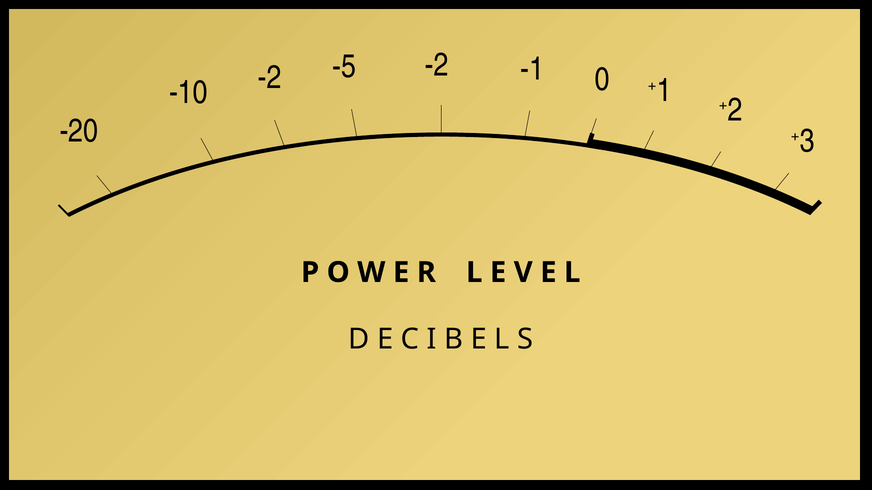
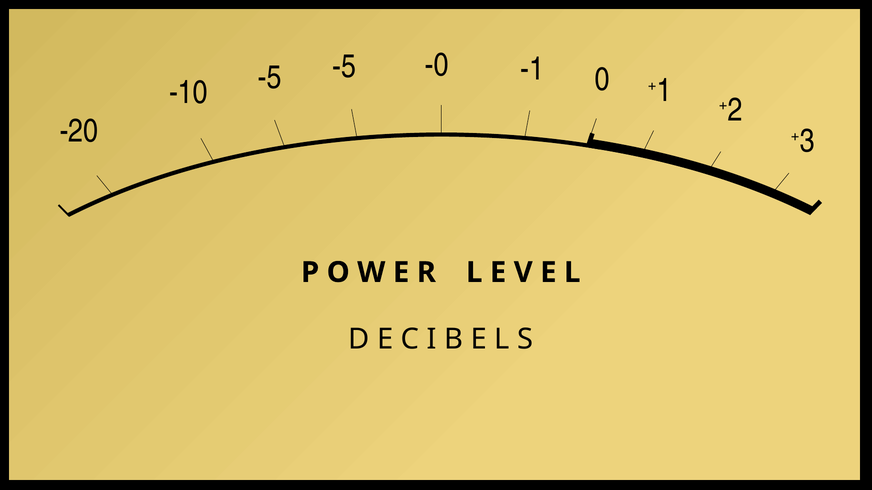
-10 -2: -2 -> -5
-5 -2: -2 -> -0
